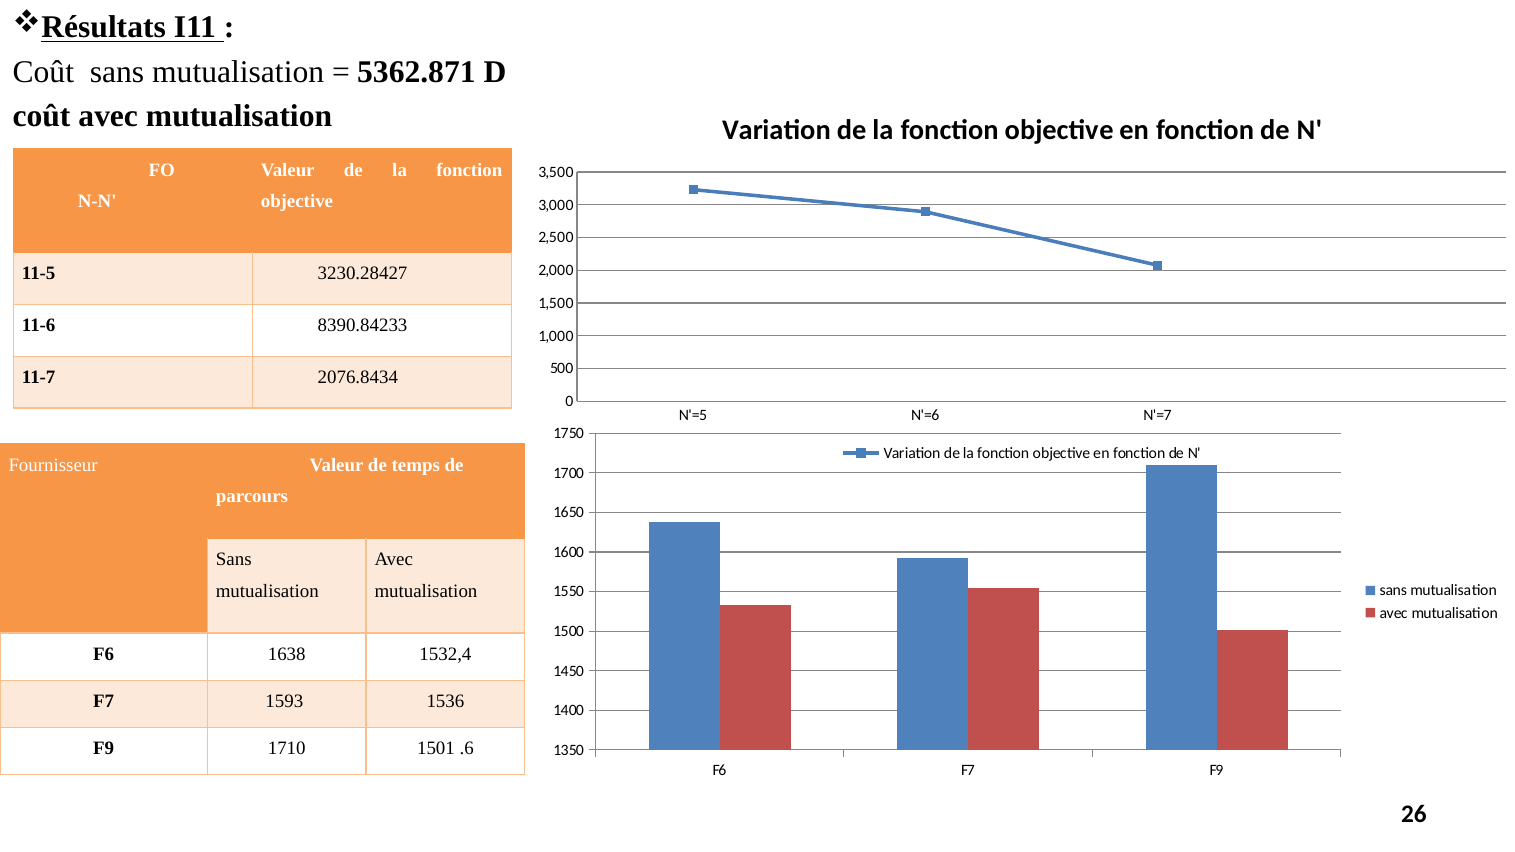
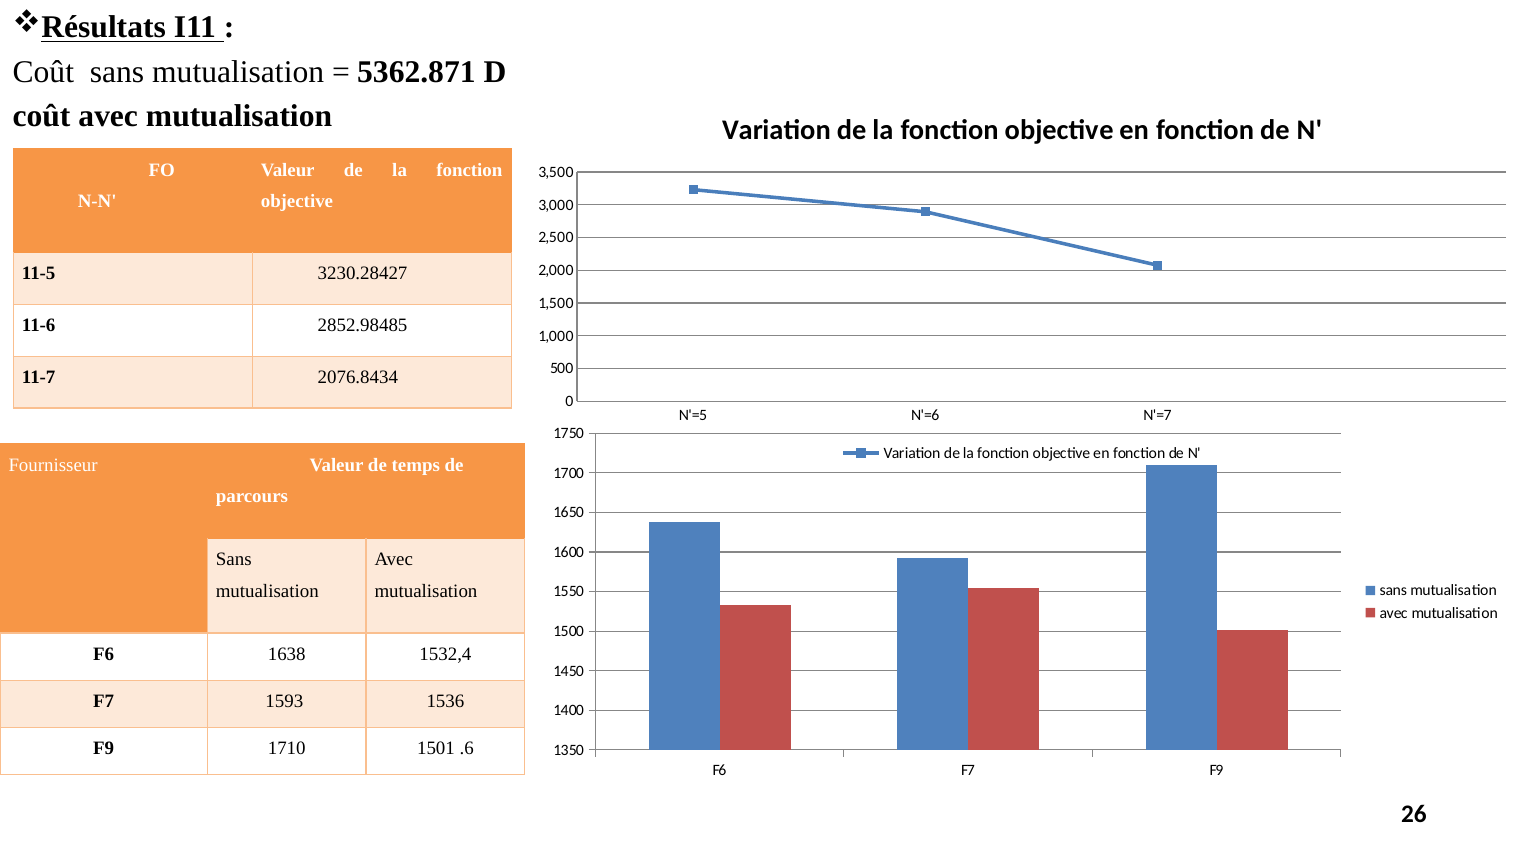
8390.84233: 8390.84233 -> 2852.98485
